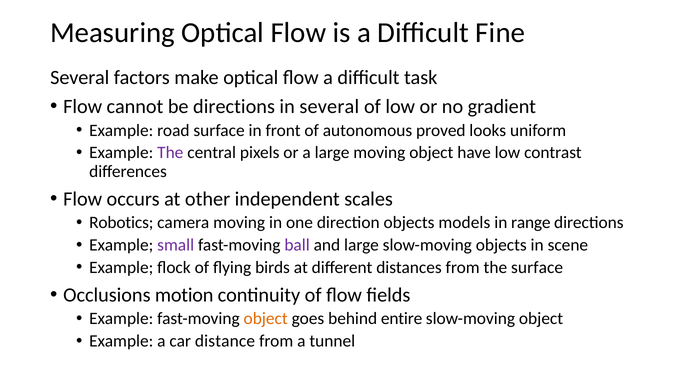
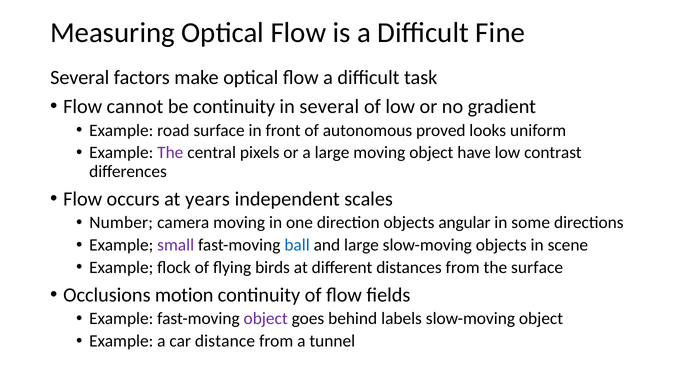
be directions: directions -> continuity
other: other -> years
Robotics: Robotics -> Number
models: models -> angular
range: range -> some
ball colour: purple -> blue
object at (266, 319) colour: orange -> purple
entire: entire -> labels
